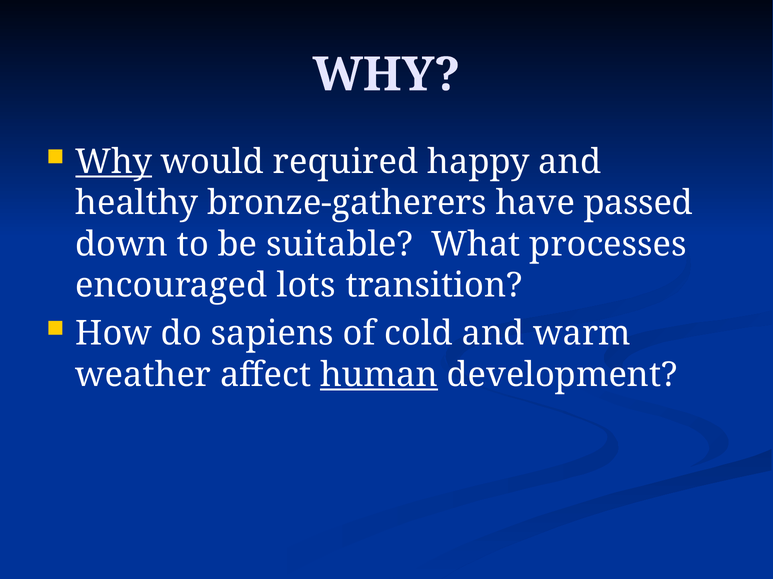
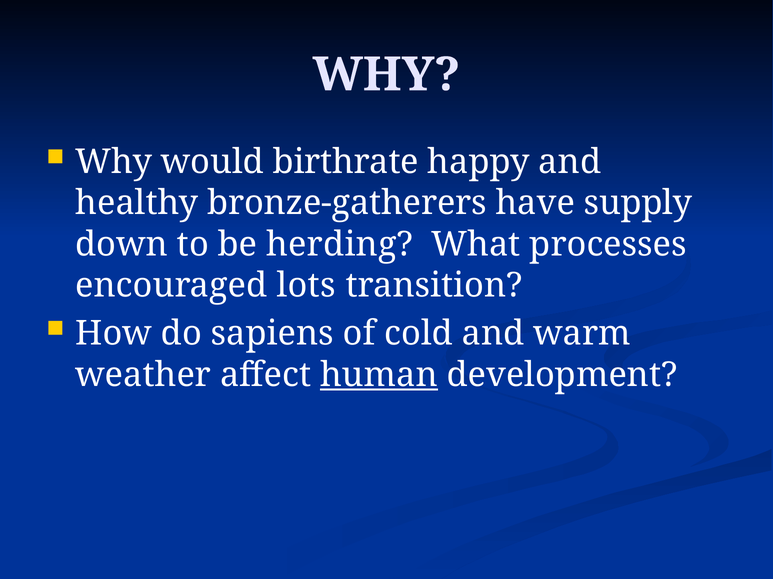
Why at (114, 162) underline: present -> none
required: required -> birthrate
passed: passed -> supply
suitable: suitable -> herding
